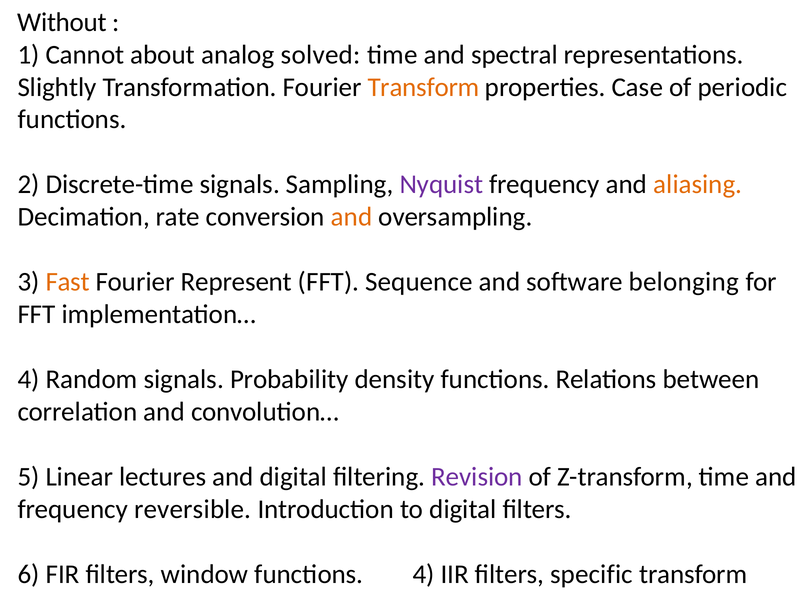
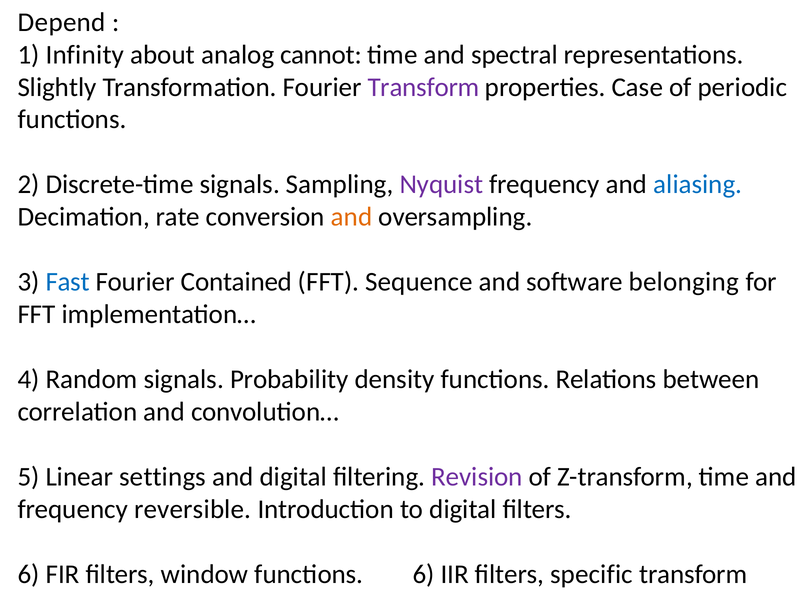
Without: Without -> Depend
Cannot: Cannot -> Infinity
solved: solved -> cannot
Transform at (423, 87) colour: orange -> purple
aliasing colour: orange -> blue
Fast colour: orange -> blue
Represent: Represent -> Contained
lectures: lectures -> settings
functions 4: 4 -> 6
